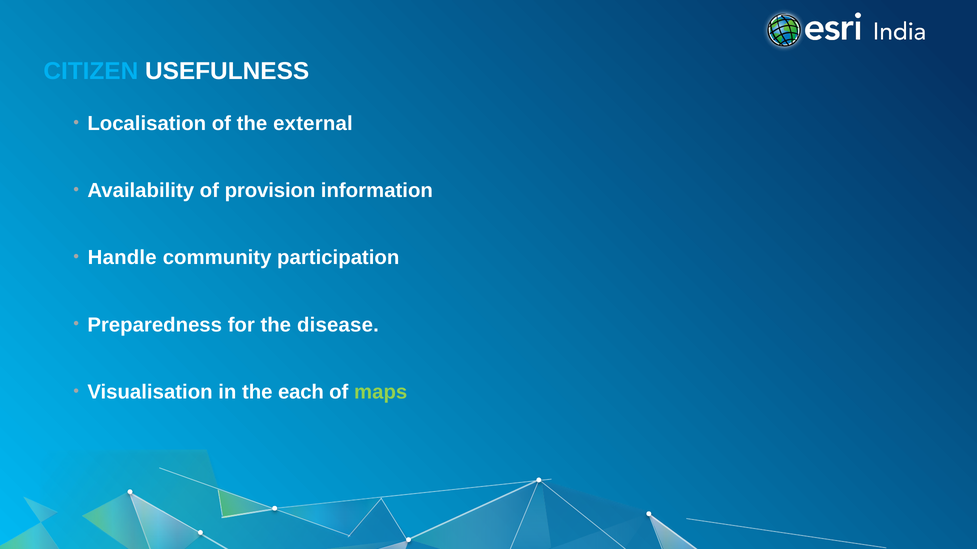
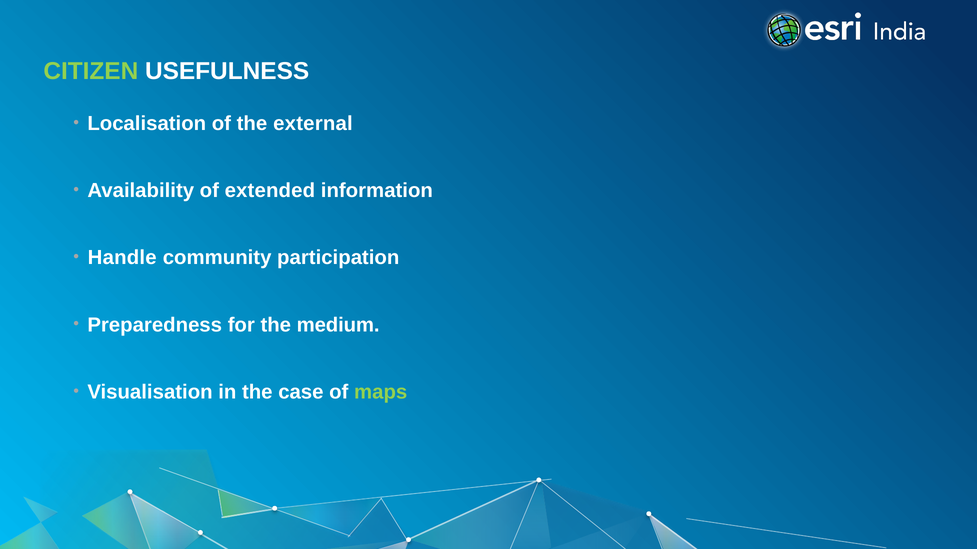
CITIZEN colour: light blue -> light green
provision: provision -> extended
disease: disease -> medium
each: each -> case
